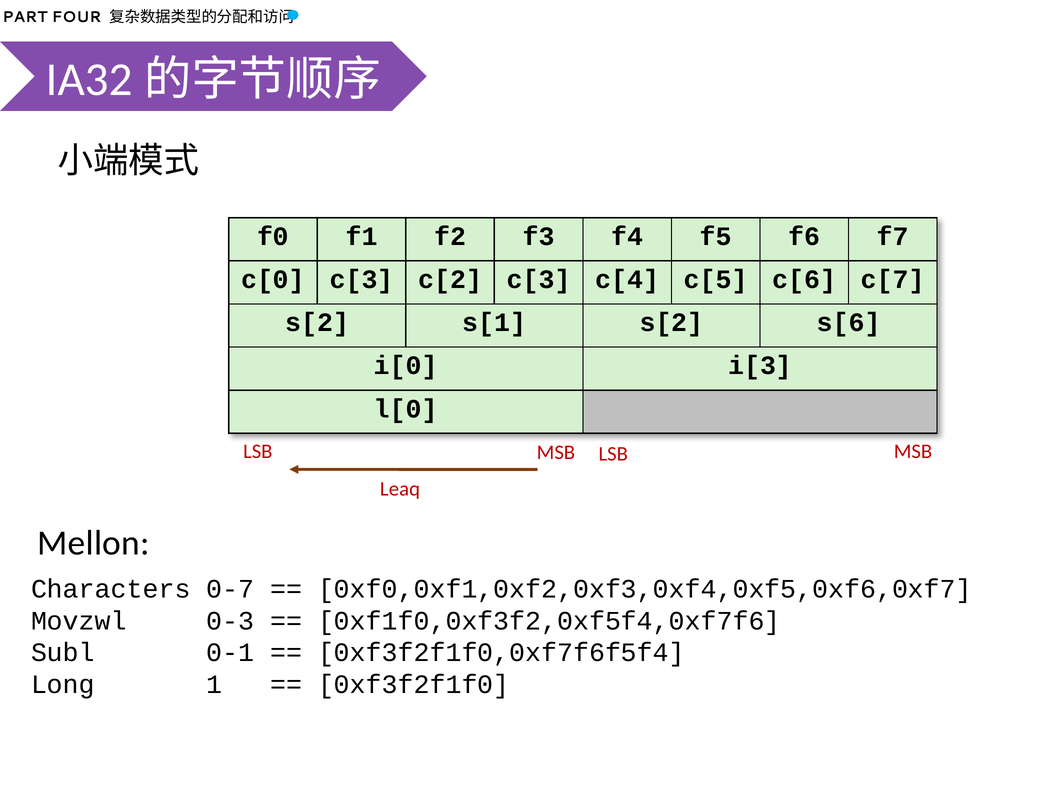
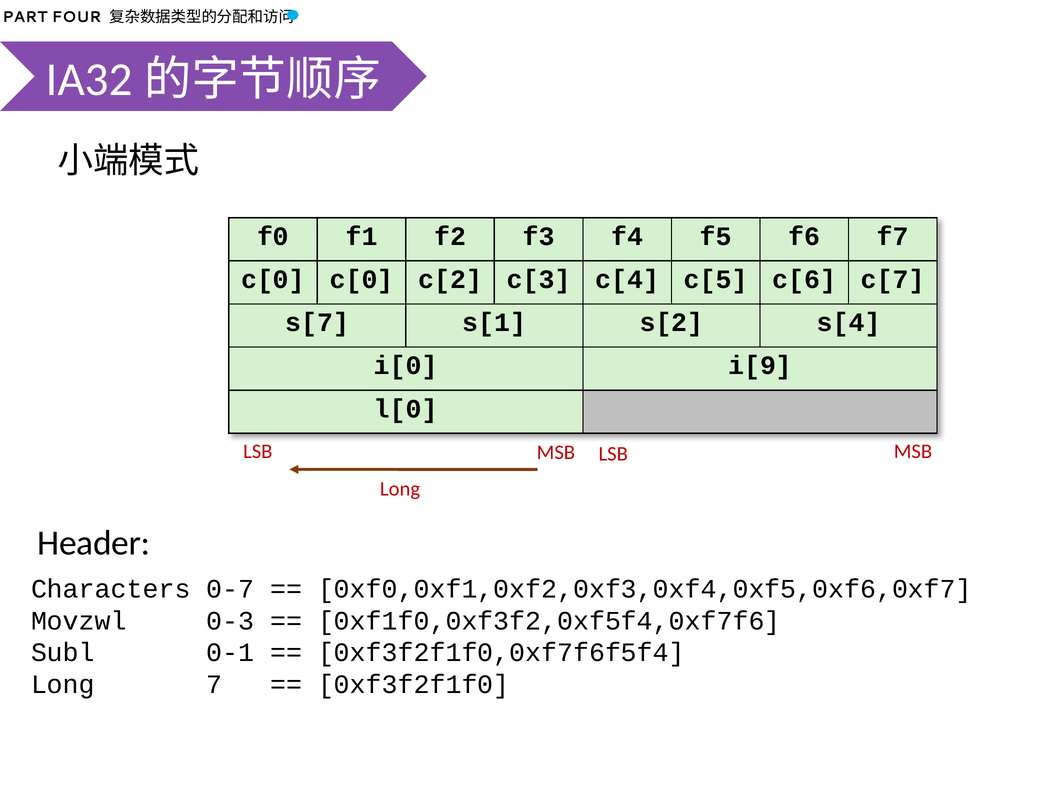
c[0 c[3: c[3 -> c[0
s[2 at (317, 323): s[2 -> s[7
s[6: s[6 -> s[4
i[3: i[3 -> i[9
Leaq at (400, 489): Leaq -> Long
Mellon: Mellon -> Header
1: 1 -> 7
